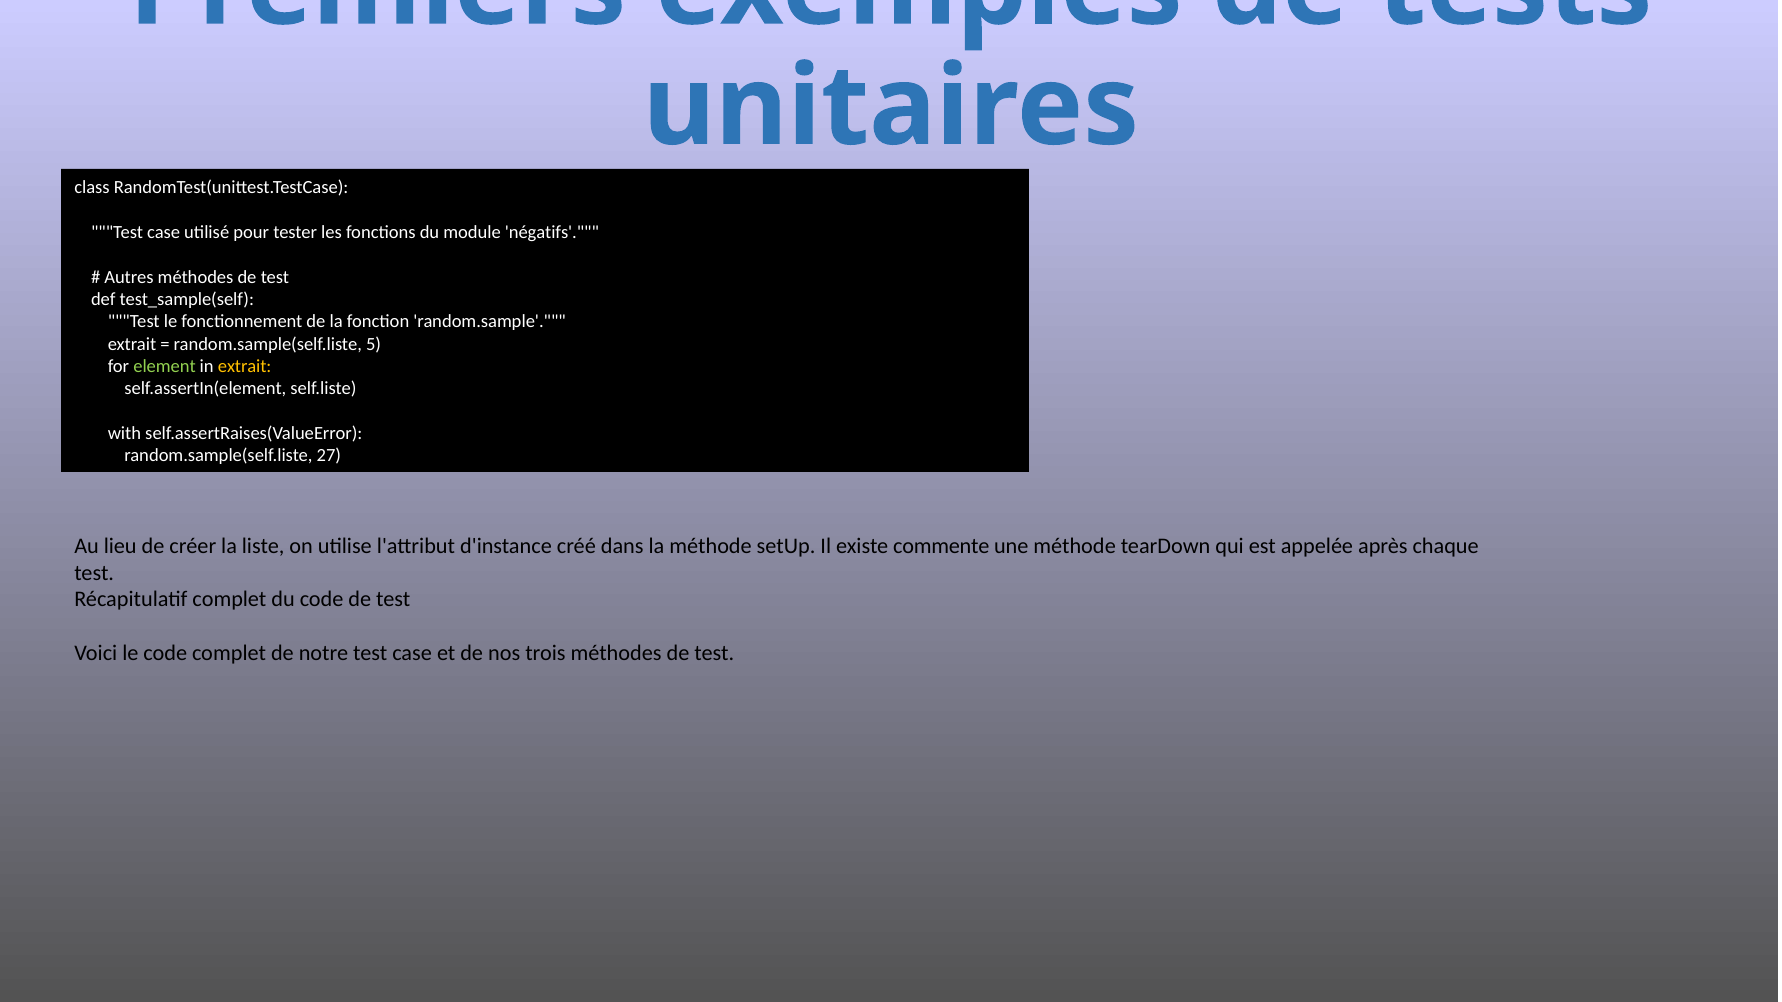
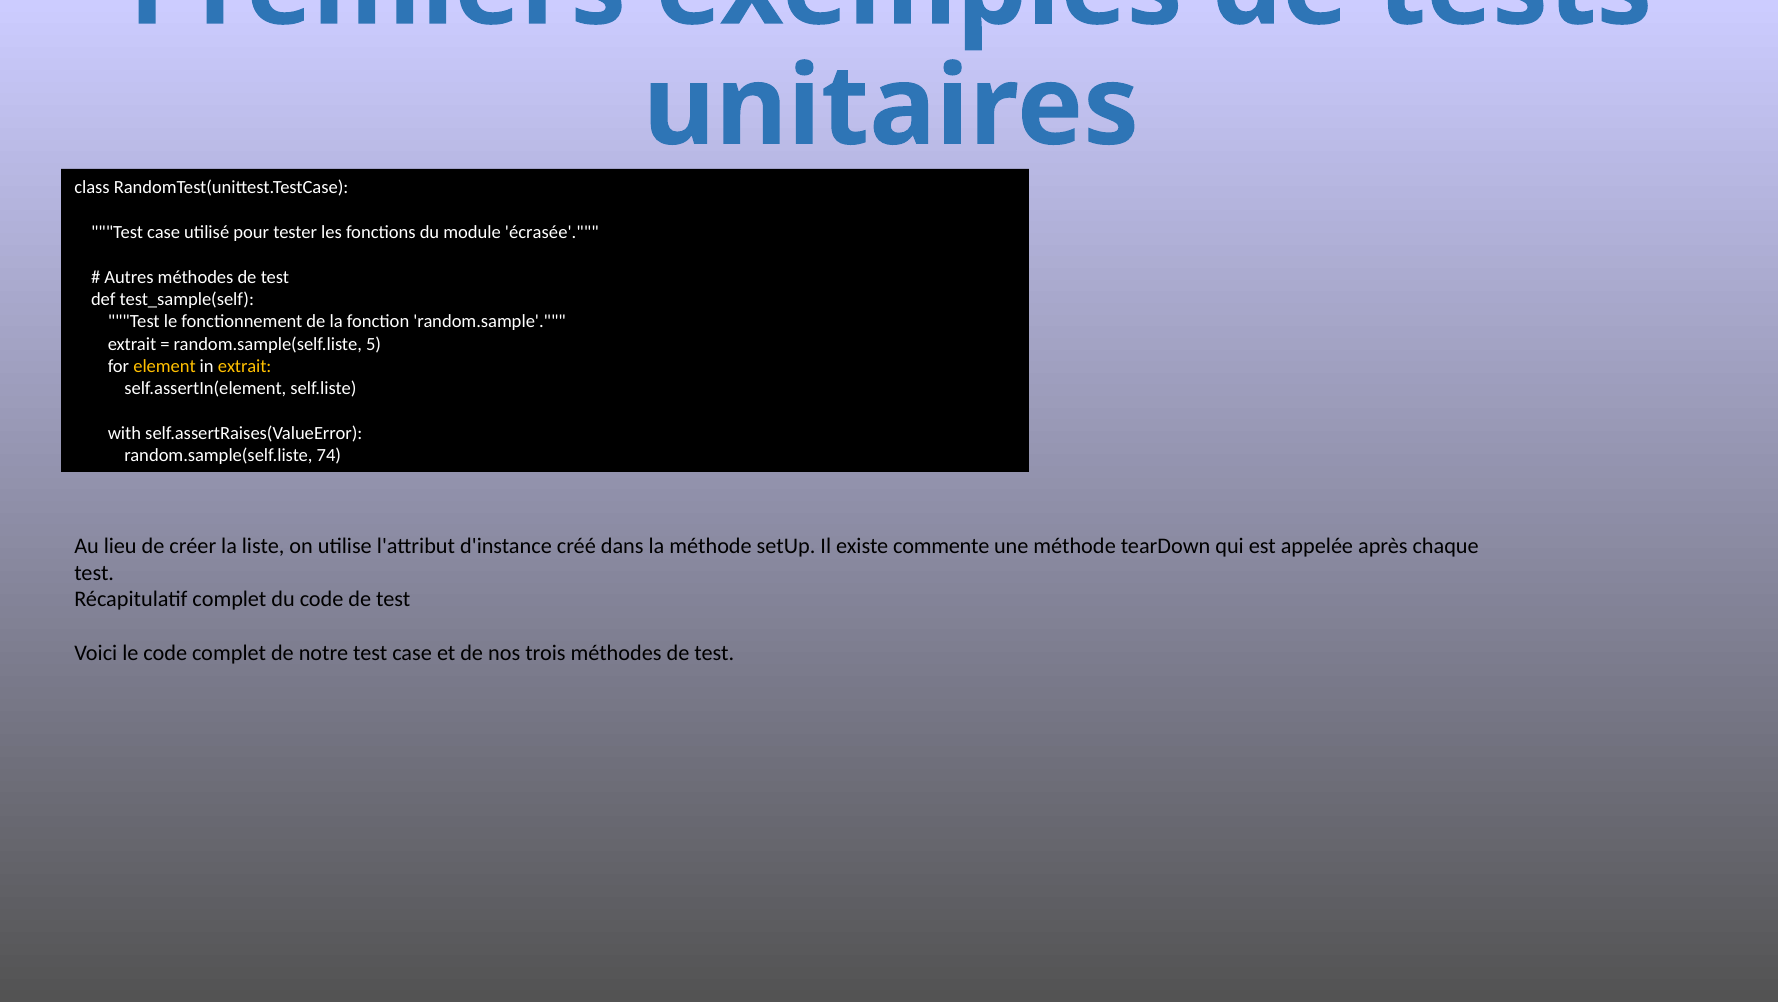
négatifs: négatifs -> écrasée
element colour: light green -> yellow
27: 27 -> 74
